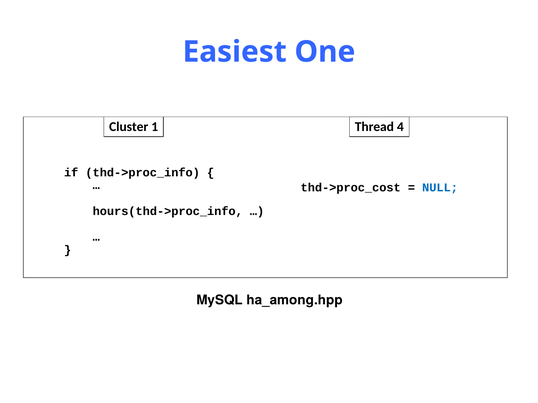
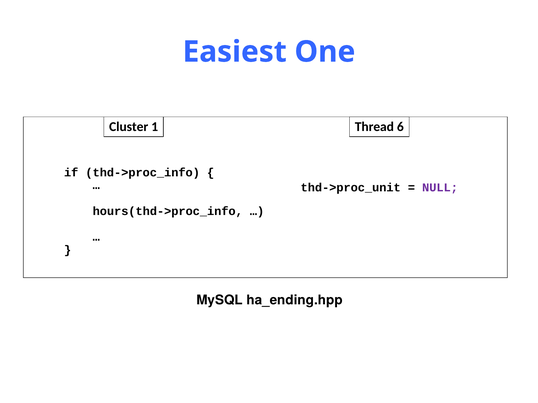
4: 4 -> 6
thd->proc_cost: thd->proc_cost -> thd->proc_unit
NULL colour: blue -> purple
ha_among.hpp: ha_among.hpp -> ha_ending.hpp
